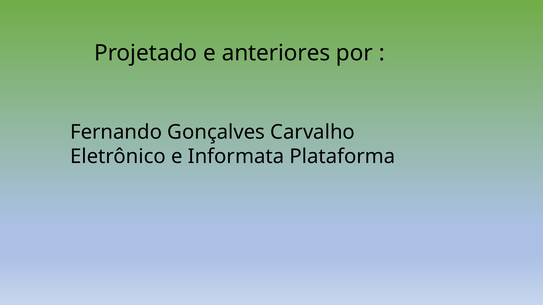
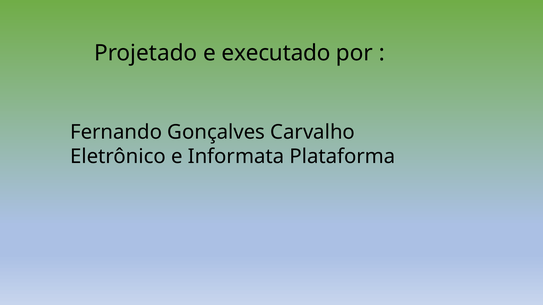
anteriores: anteriores -> executado
